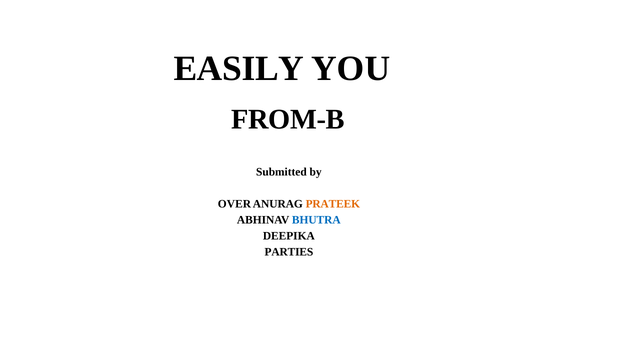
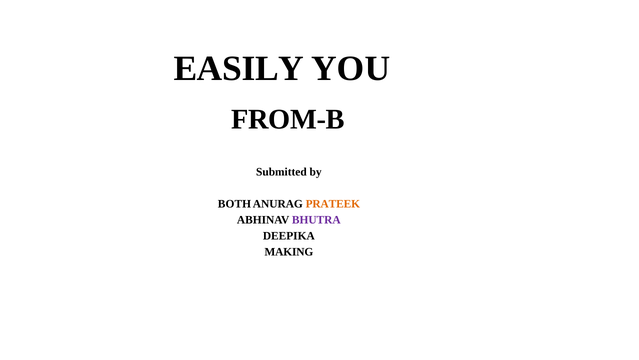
OVER: OVER -> BOTH
BHUTRA colour: blue -> purple
PARTIES: PARTIES -> MAKING
